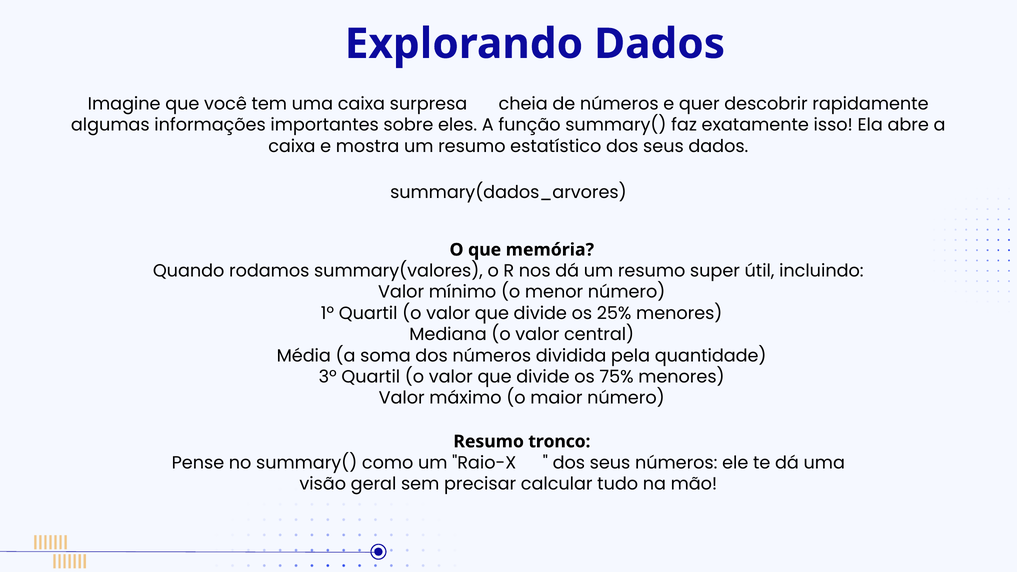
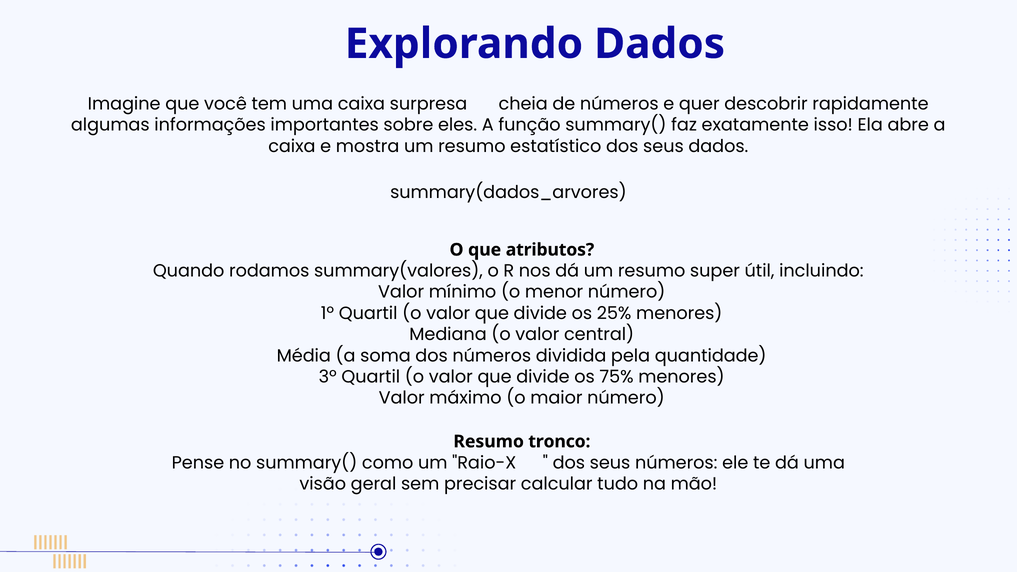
memória: memória -> atributos
